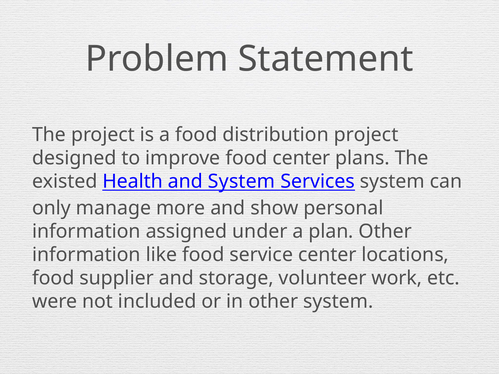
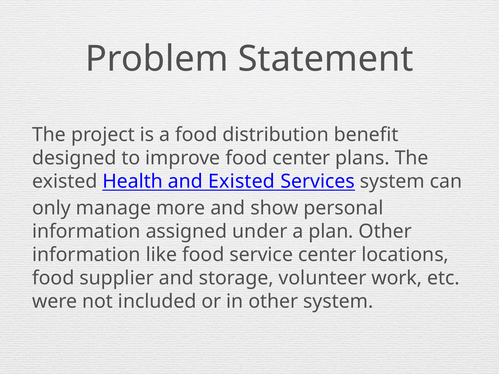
distribution project: project -> benefit
and System: System -> Existed
